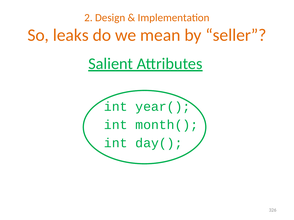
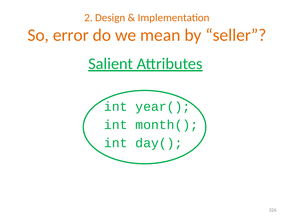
leaks: leaks -> error
